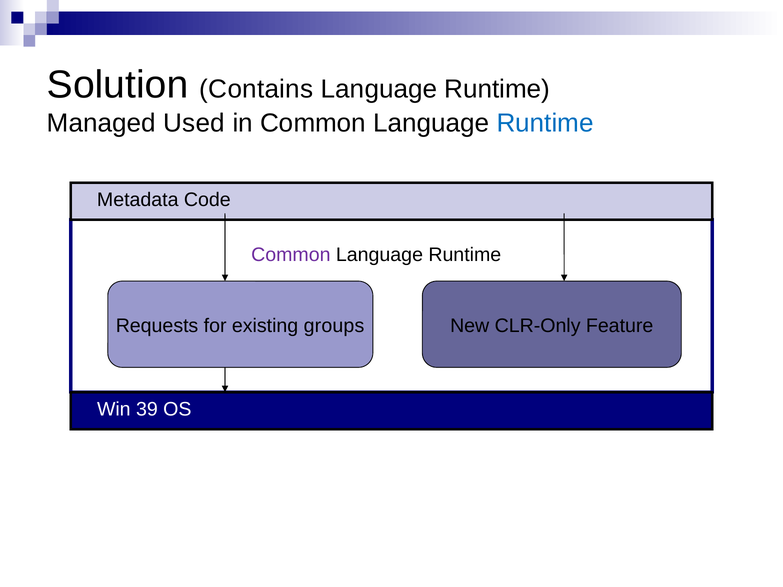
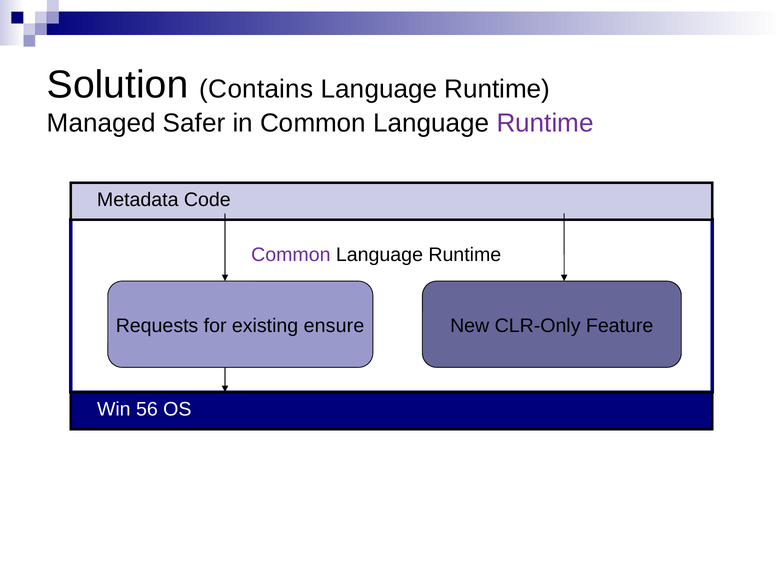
Used: Used -> Safer
Runtime at (545, 123) colour: blue -> purple
groups: groups -> ensure
39: 39 -> 56
